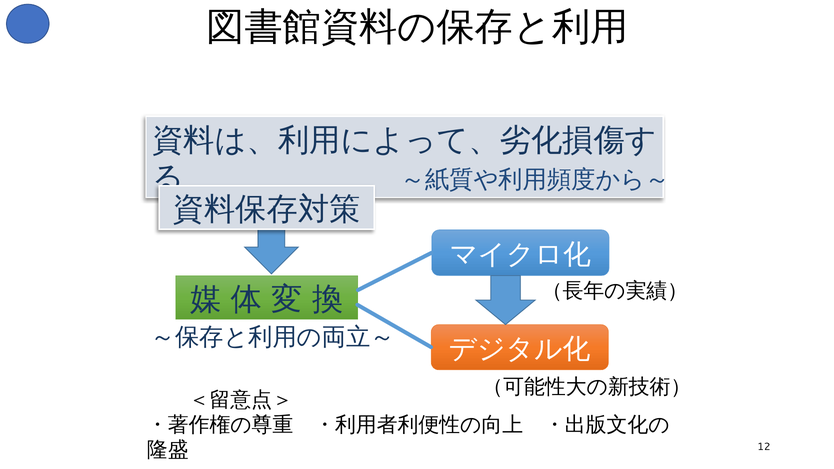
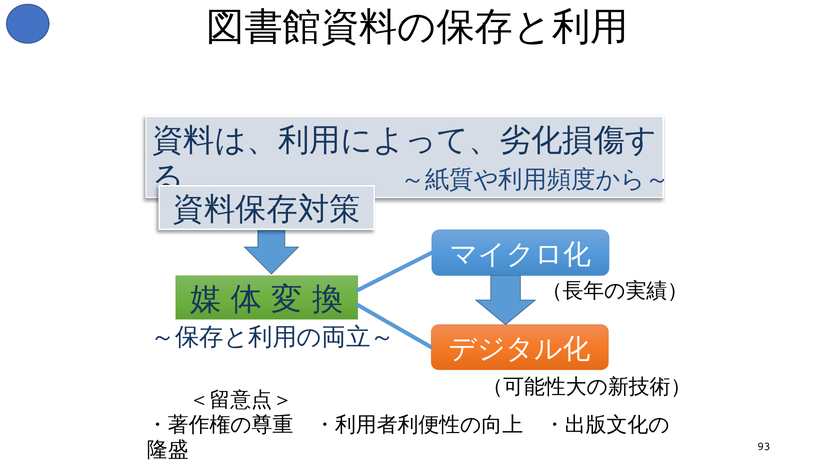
12: 12 -> 93
